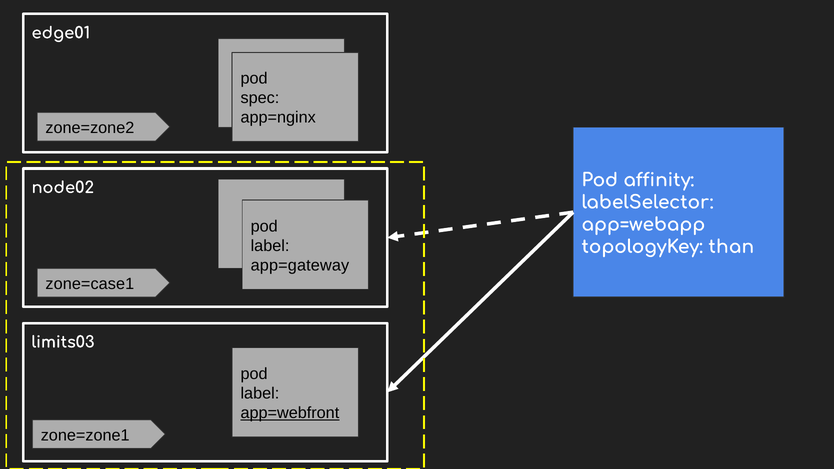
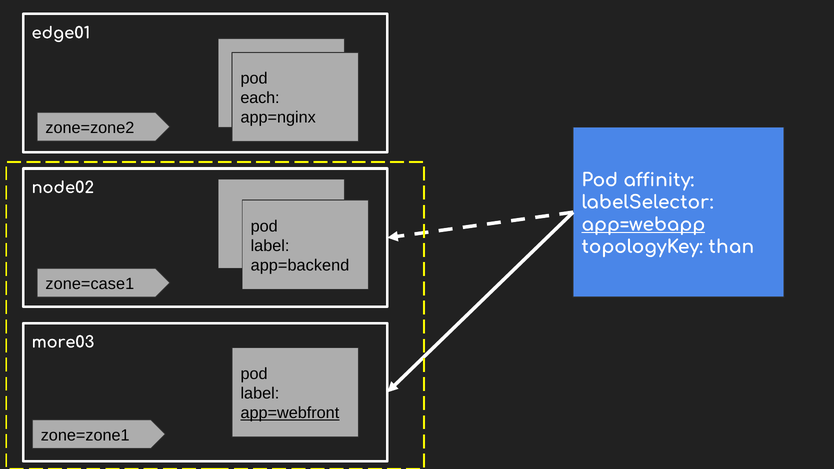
spec: spec -> each
app=webapp underline: none -> present
app=gateway: app=gateway -> app=backend
limits03: limits03 -> more03
